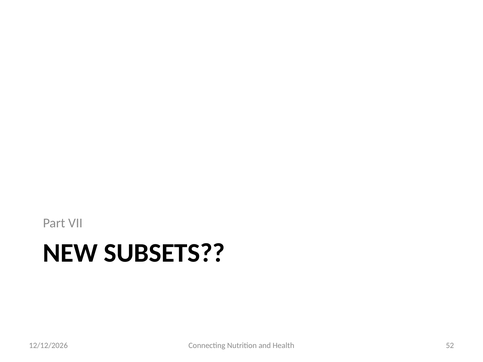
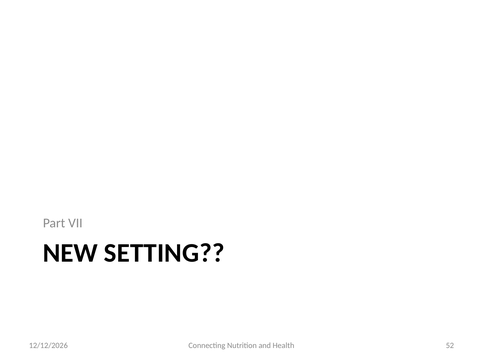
SUBSETS: SUBSETS -> SETTING
